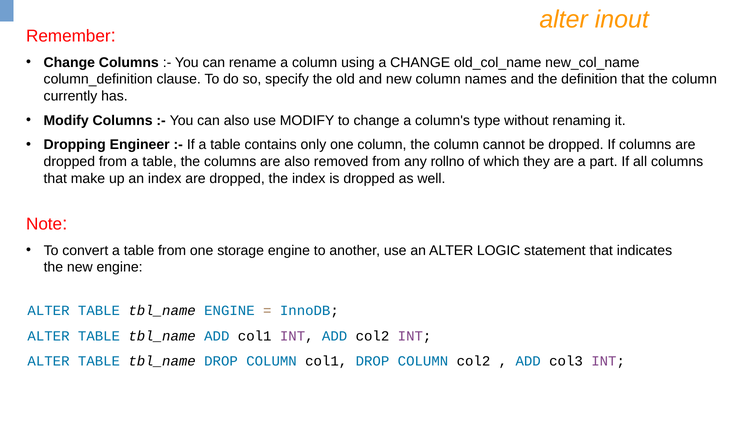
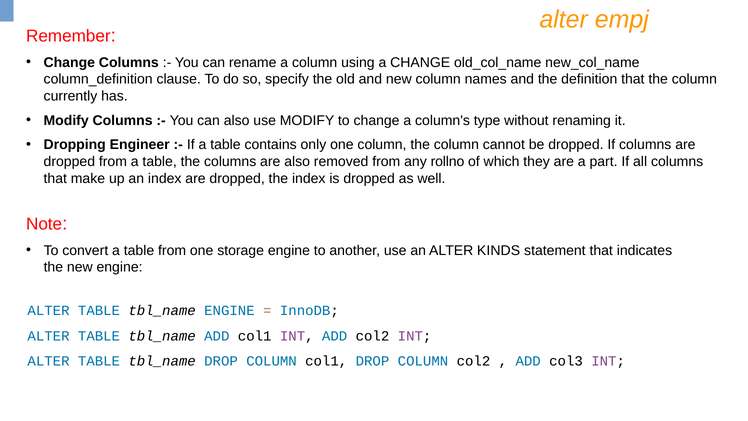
inout: inout -> empj
LOGIC: LOGIC -> KINDS
